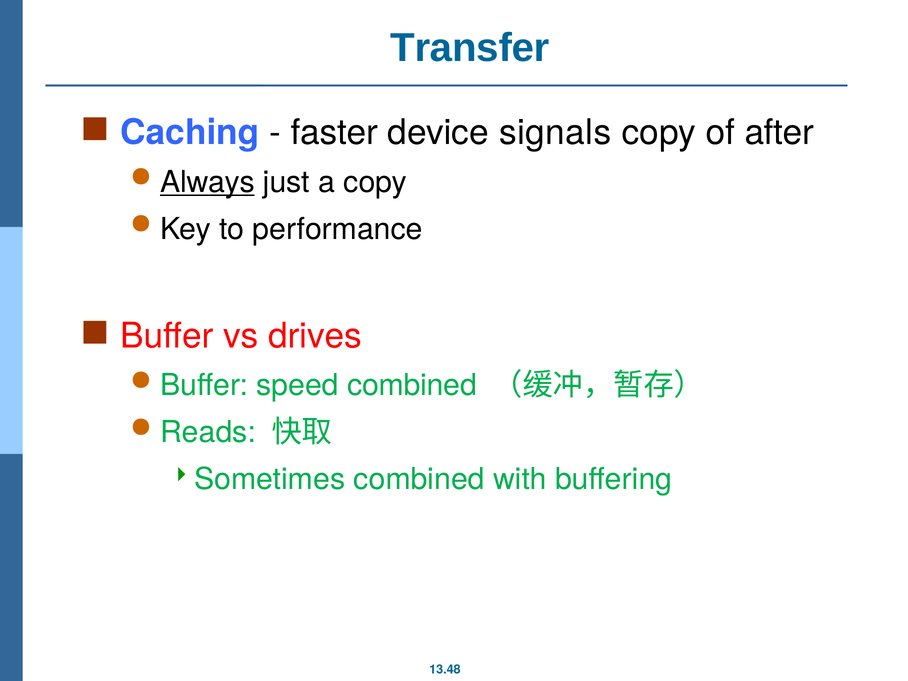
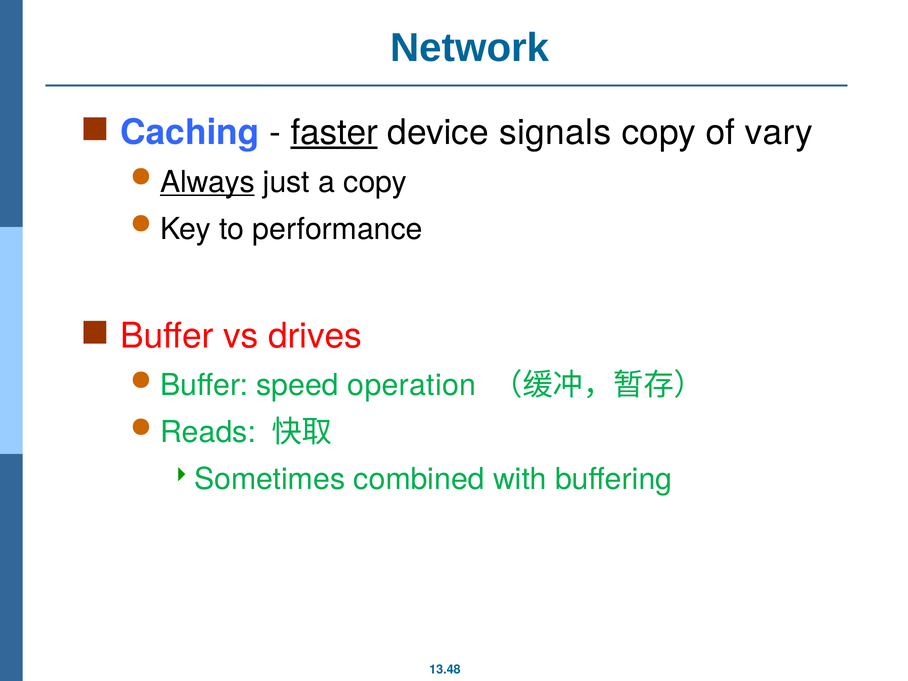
Transfer: Transfer -> Network
faster underline: none -> present
after: after -> vary
speed combined: combined -> operation
